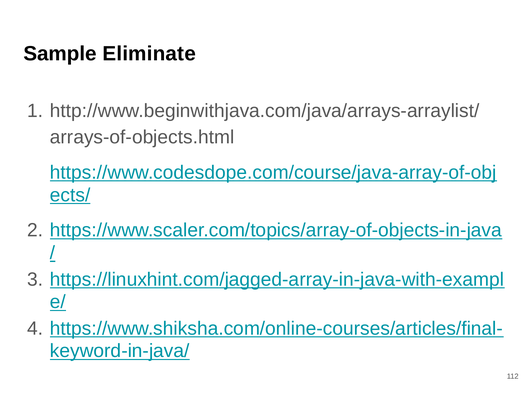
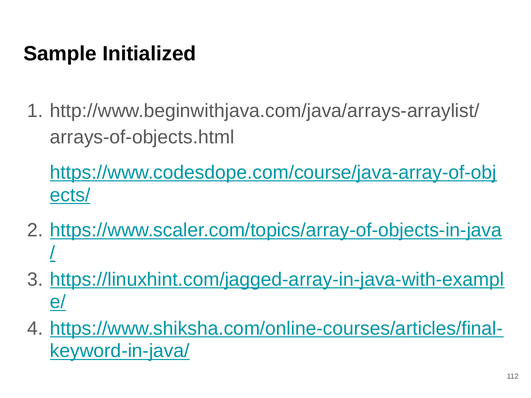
Eliminate: Eliminate -> Initialized
